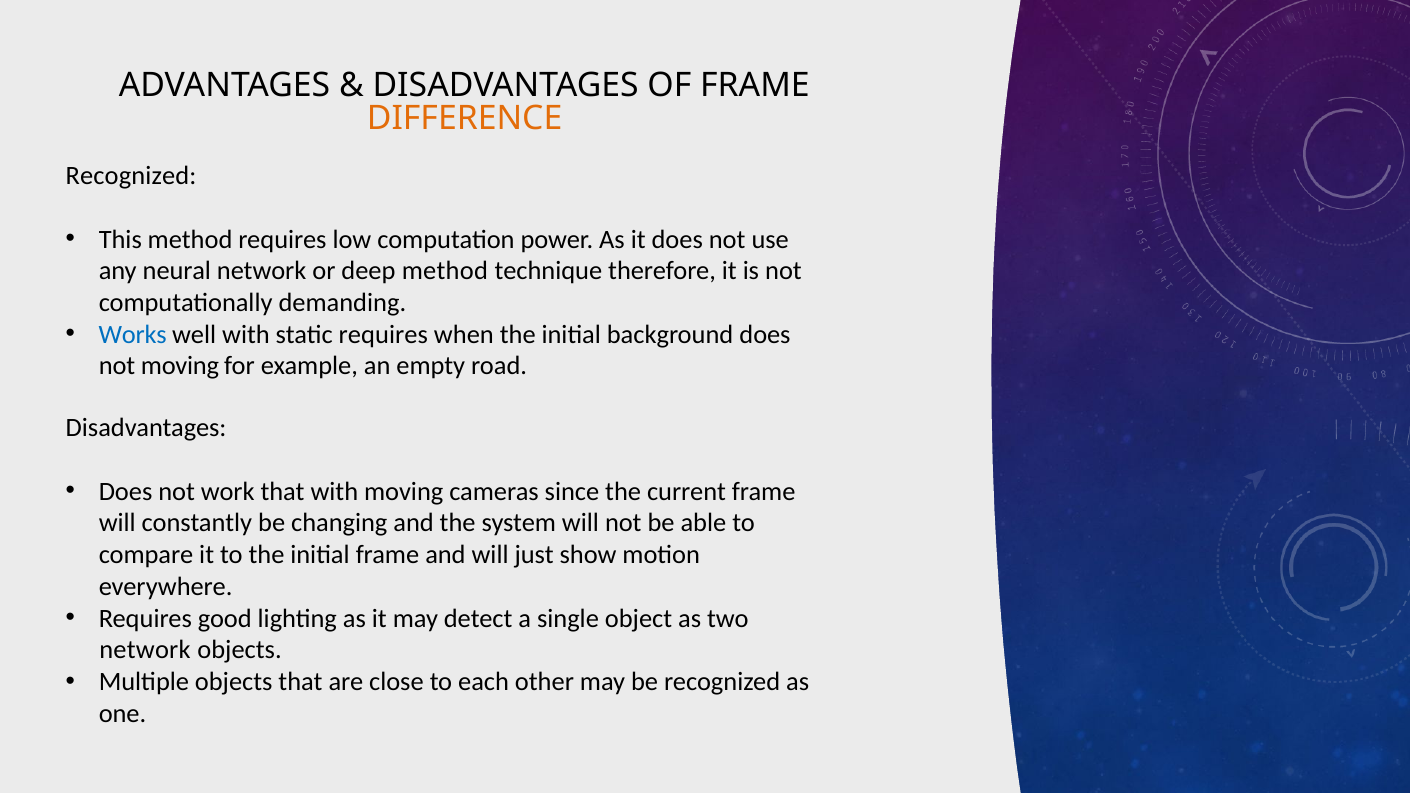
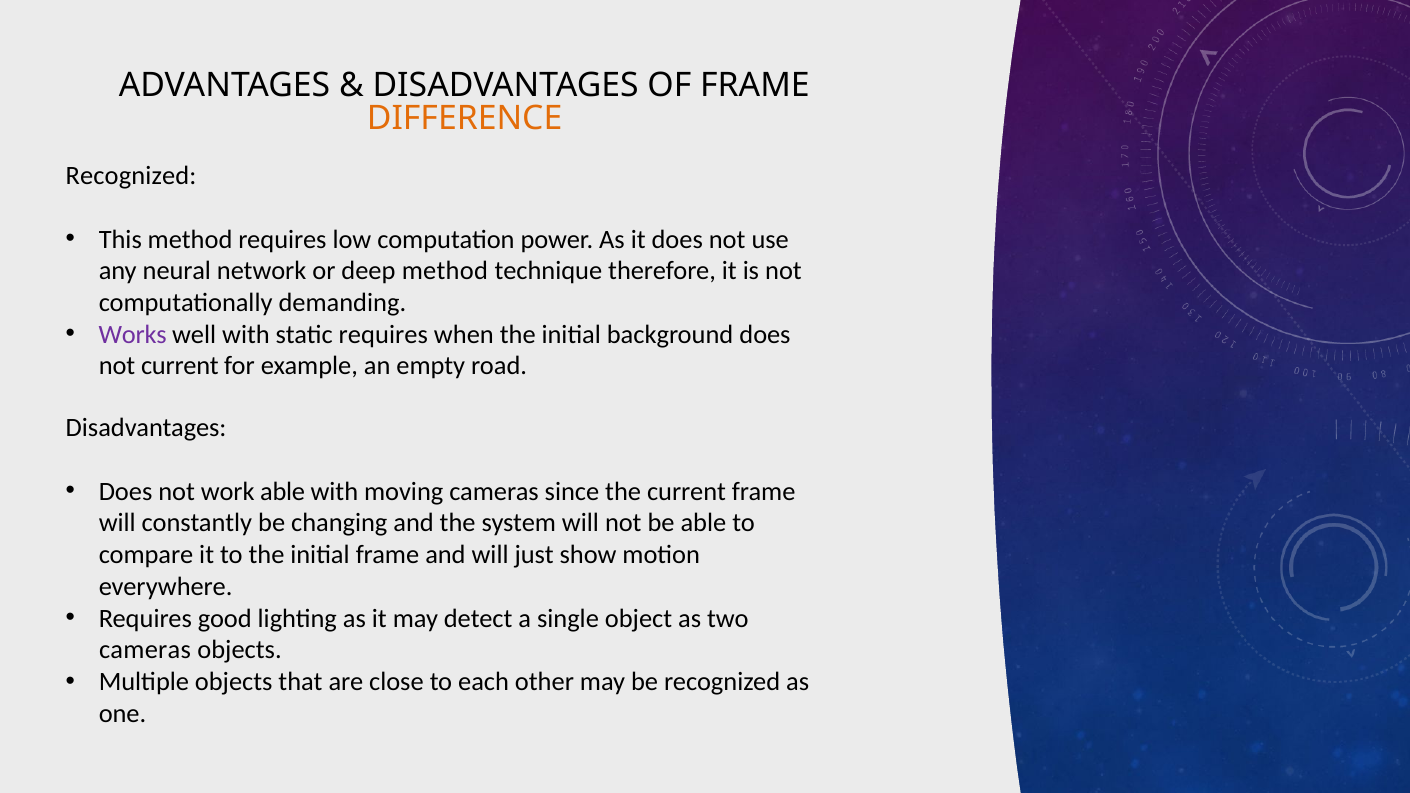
Works colour: blue -> purple
not moving: moving -> current
work that: that -> able
network at (145, 650): network -> cameras
